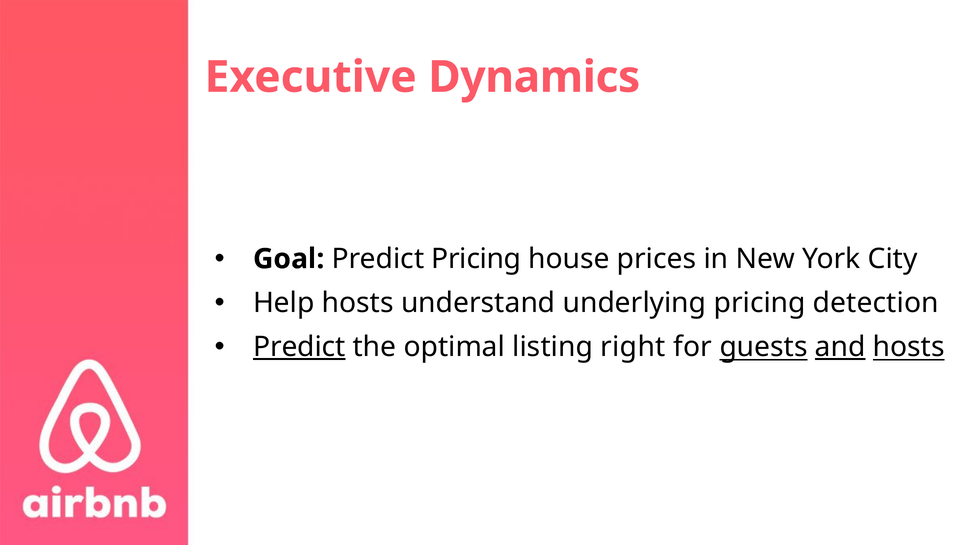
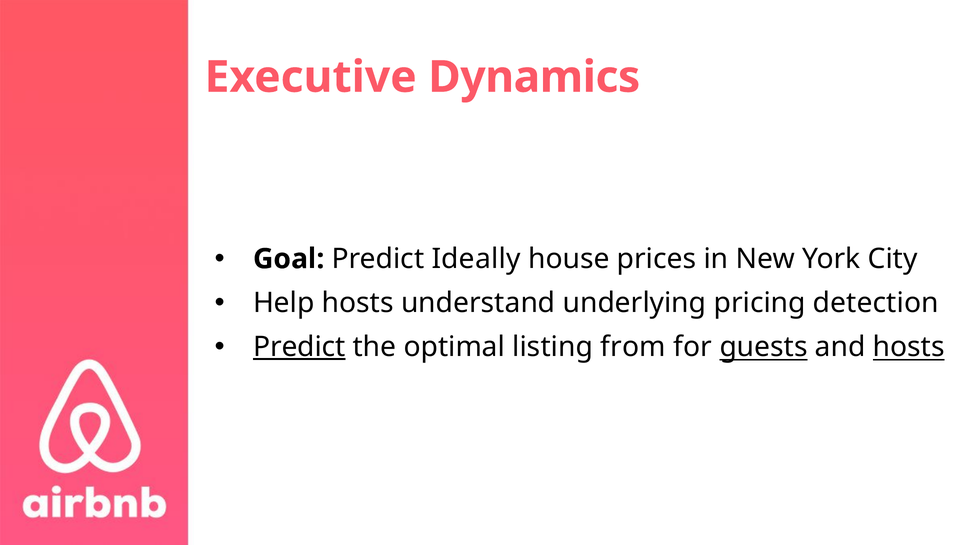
Predict Pricing: Pricing -> Ideally
right: right -> from
and underline: present -> none
